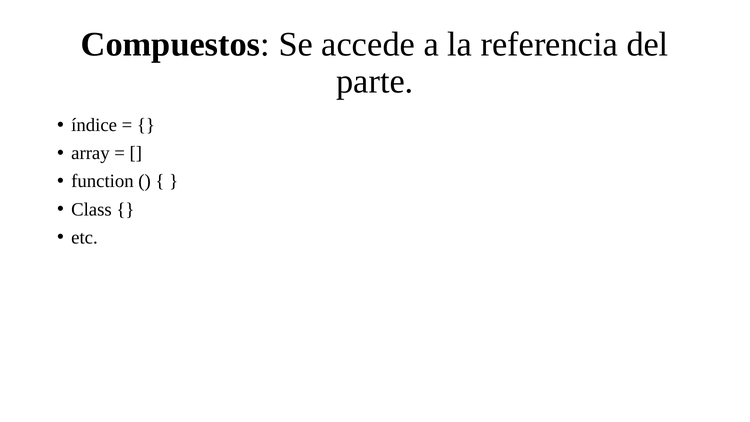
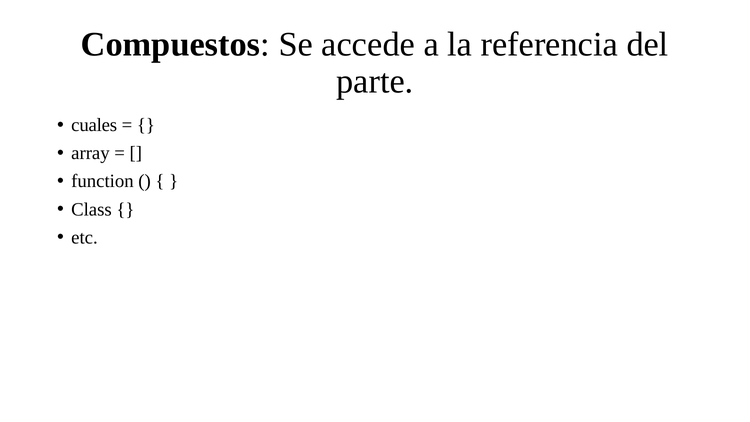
índice: índice -> cuales
